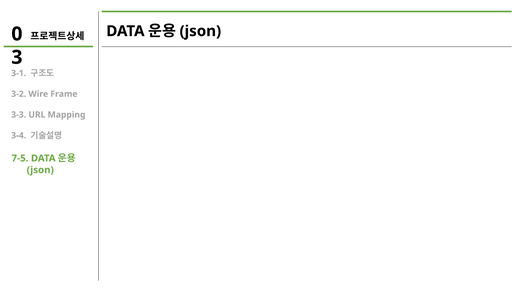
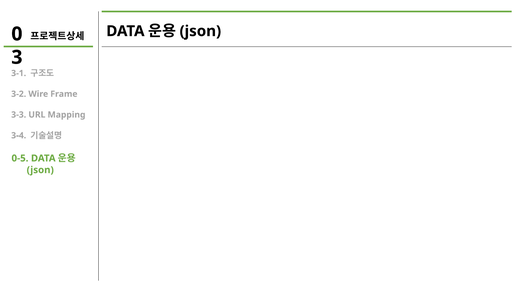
7-5: 7-5 -> 0-5
